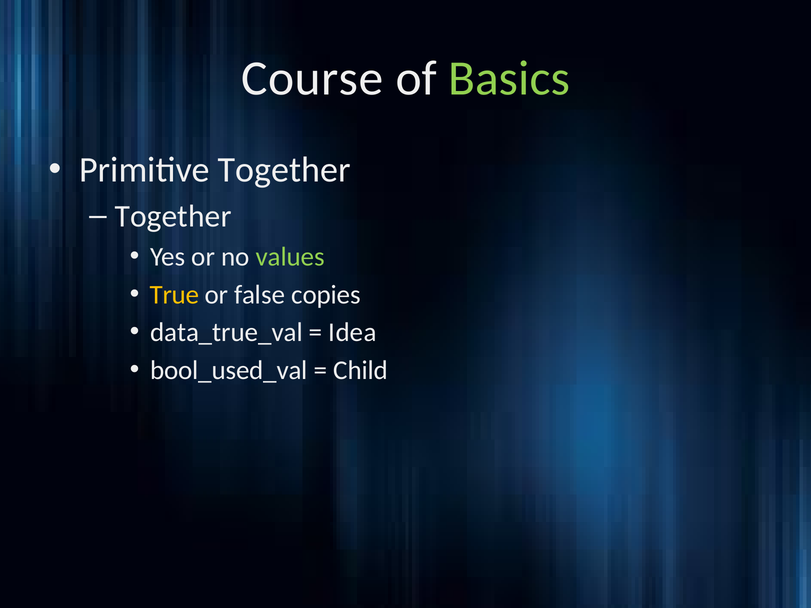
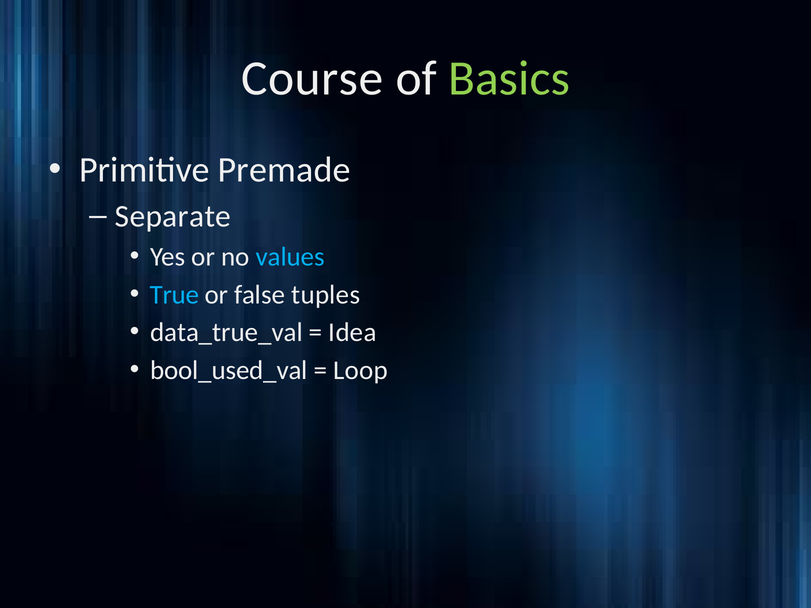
Primitive Together: Together -> Premade
Together at (173, 217): Together -> Separate
values colour: light green -> light blue
True colour: yellow -> light blue
copies: copies -> tuples
Child: Child -> Loop
